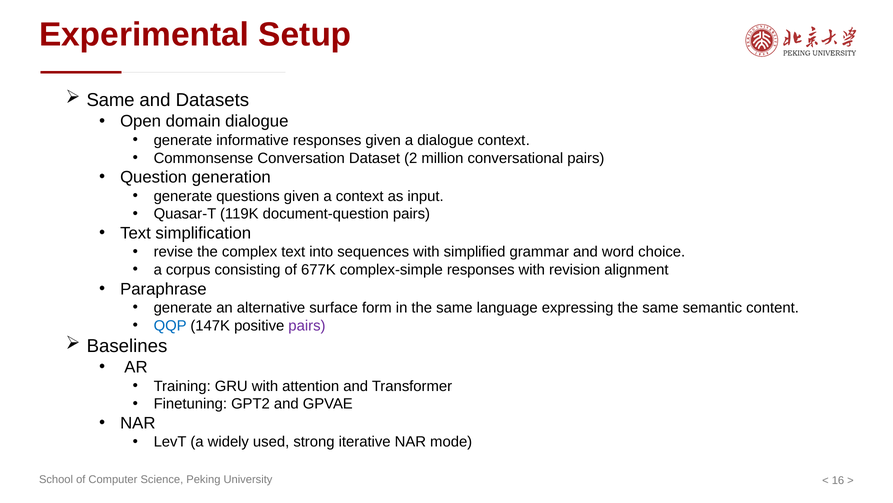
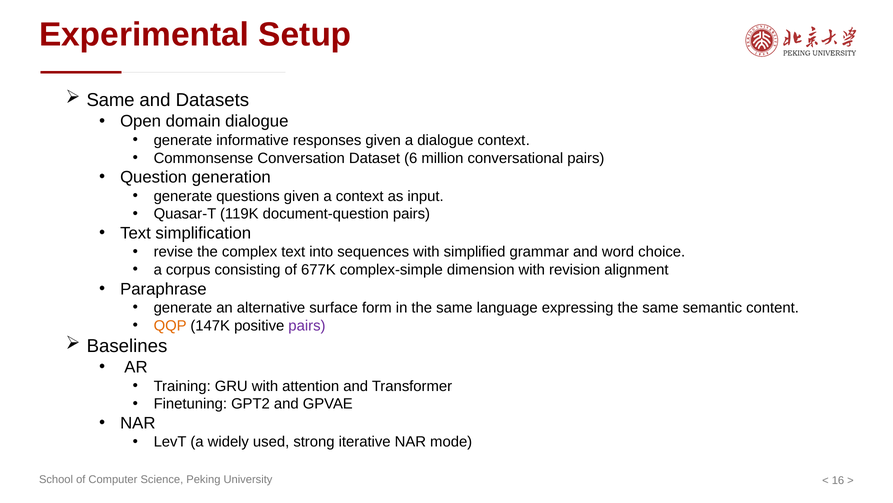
2: 2 -> 6
complex-simple responses: responses -> dimension
QQP colour: blue -> orange
